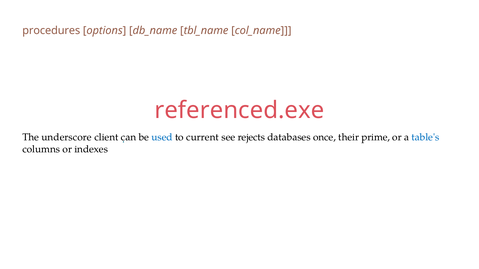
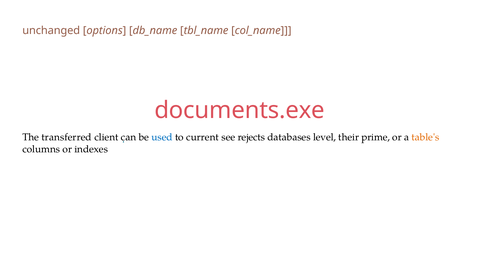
procedures: procedures -> unchanged
referenced.exe: referenced.exe -> documents.exe
underscore: underscore -> transferred
once: once -> level
table's colour: blue -> orange
